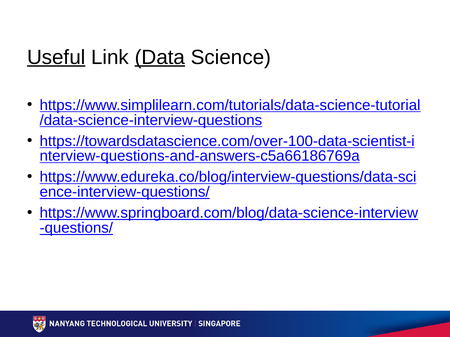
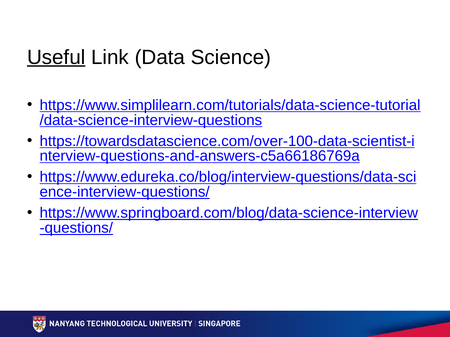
Data underline: present -> none
